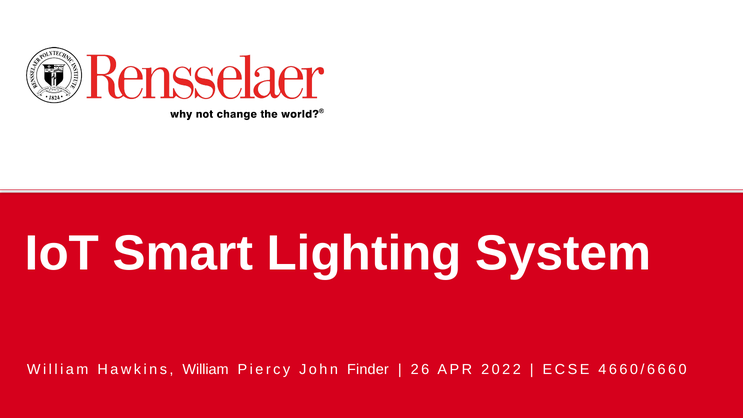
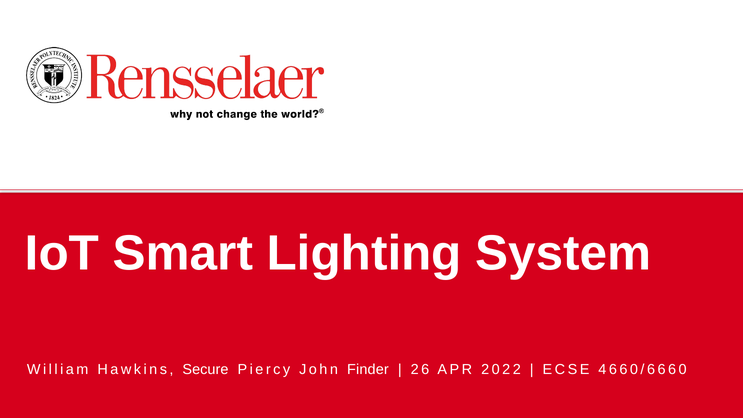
Hawkins William: William -> Secure
